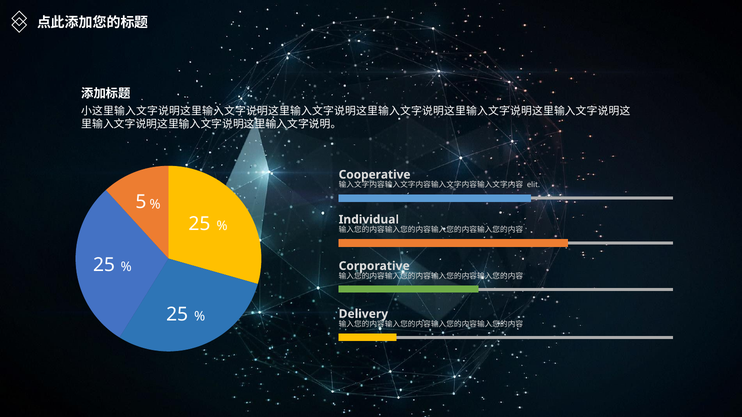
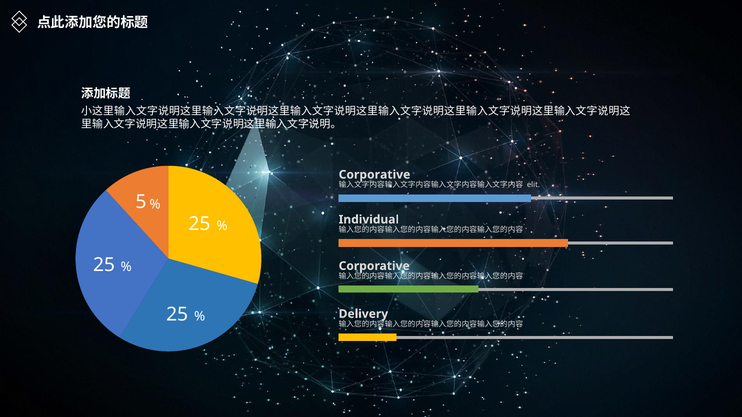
Cooperative at (375, 175): Cooperative -> Corporative
